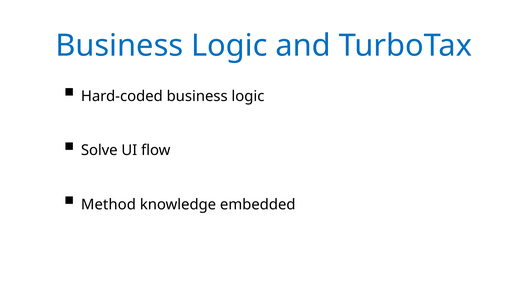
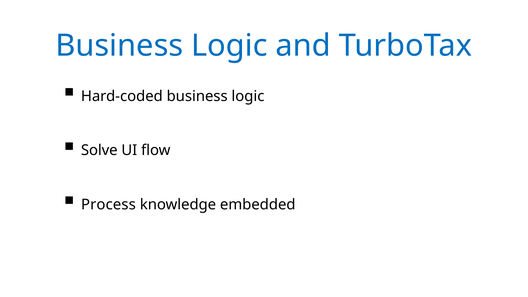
Method: Method -> Process
